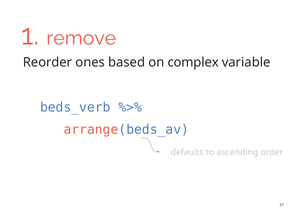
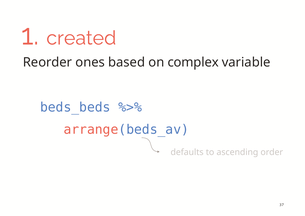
remove: remove -> created
beds_verb: beds_verb -> beds_beds
